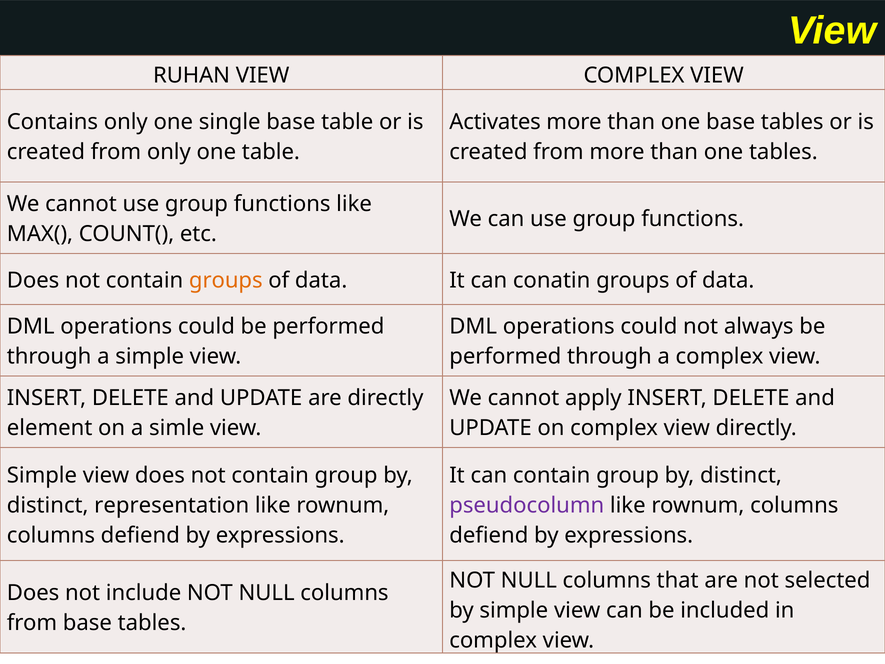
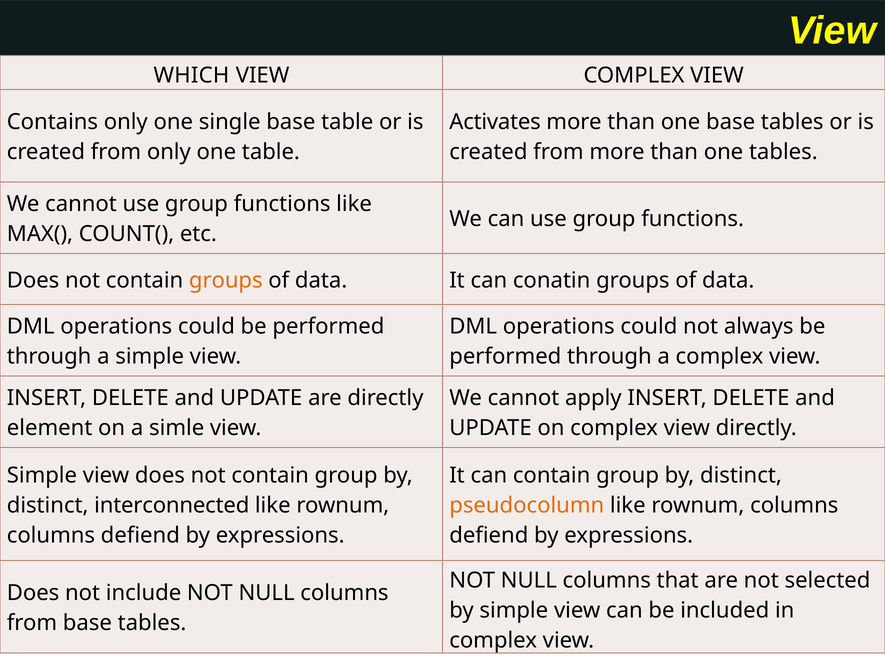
RUHAN: RUHAN -> WHICH
representation: representation -> interconnected
pseudocolumn colour: purple -> orange
